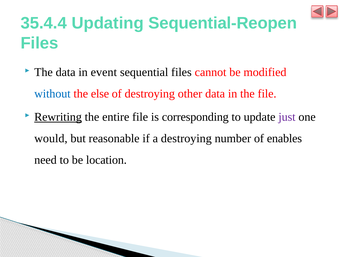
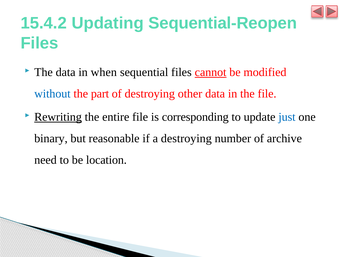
35.4.4: 35.4.4 -> 15.4.2
event: event -> when
cannot underline: none -> present
else: else -> part
just colour: purple -> blue
would: would -> binary
enables: enables -> archive
